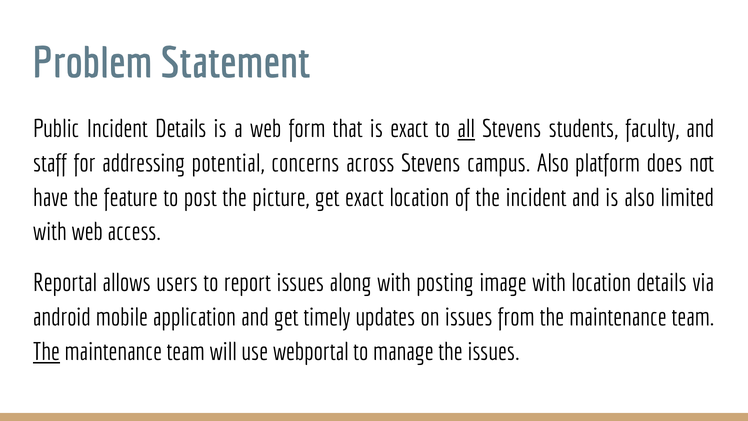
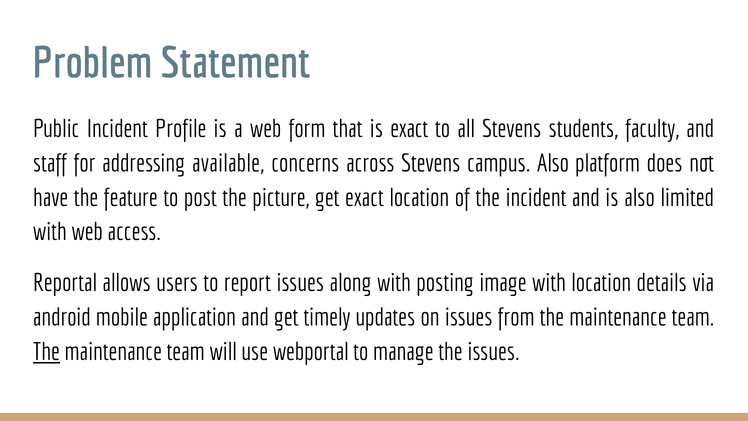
Incident Details: Details -> Profile
all underline: present -> none
potential: potential -> available
